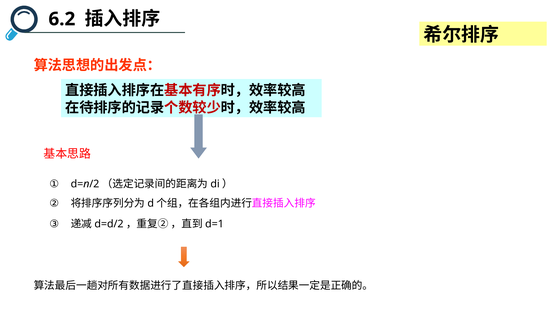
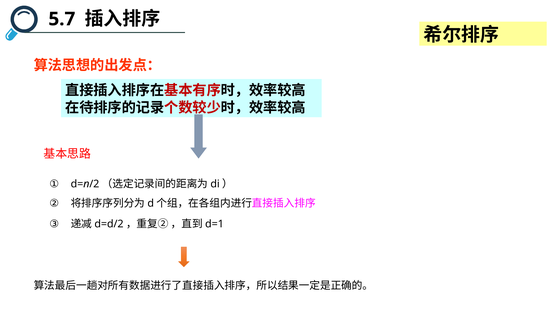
6.2: 6.2 -> 5.7
